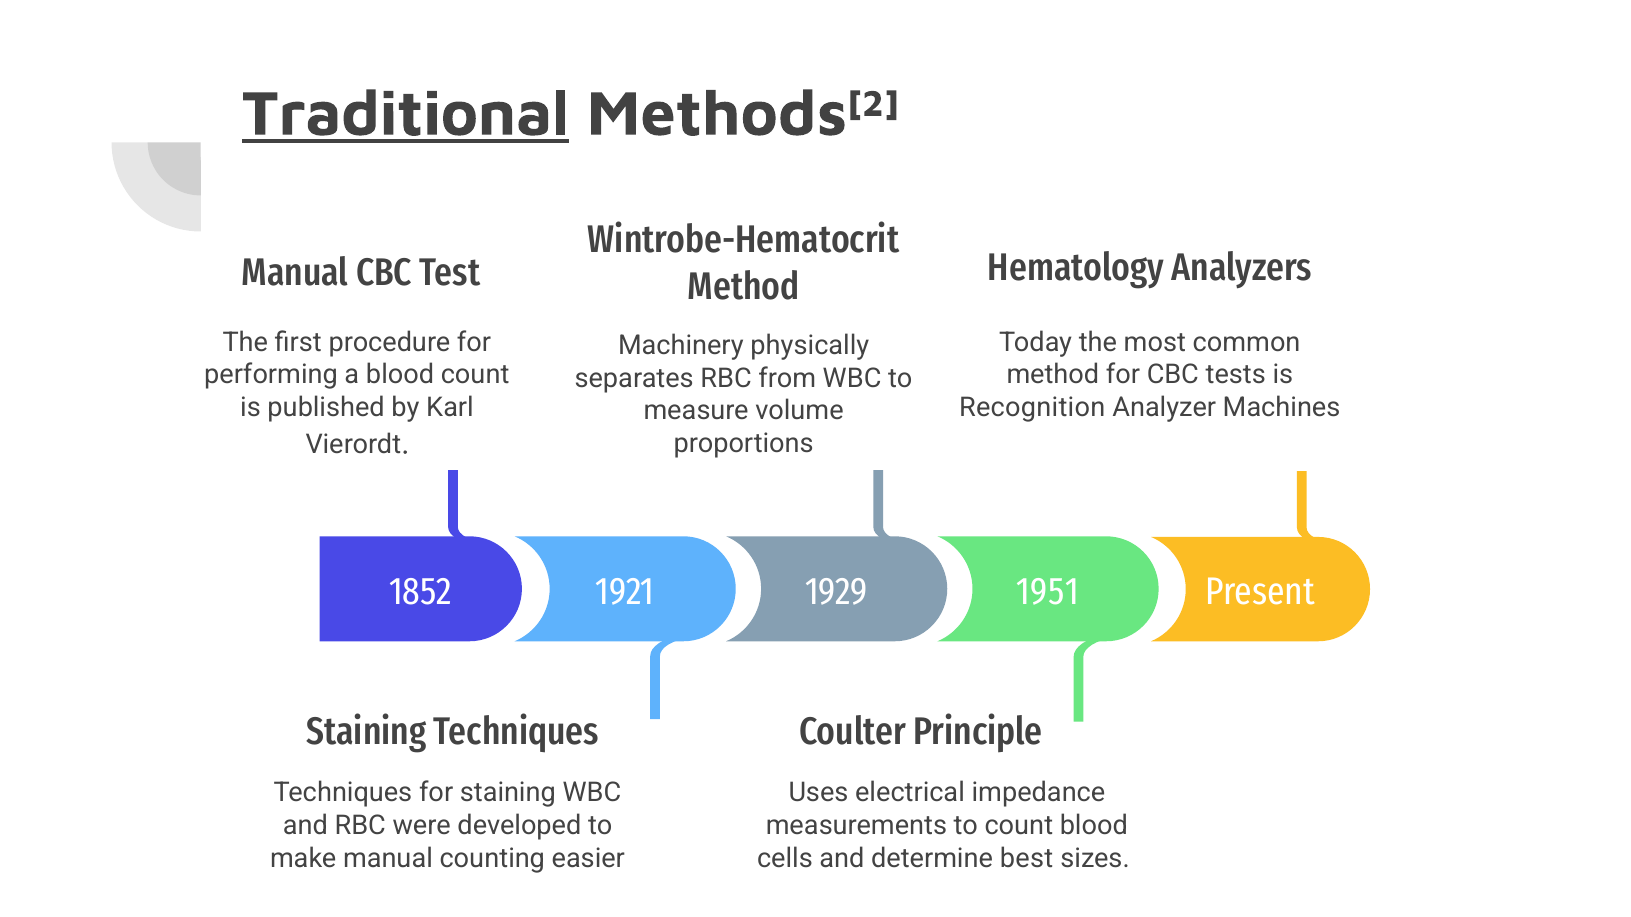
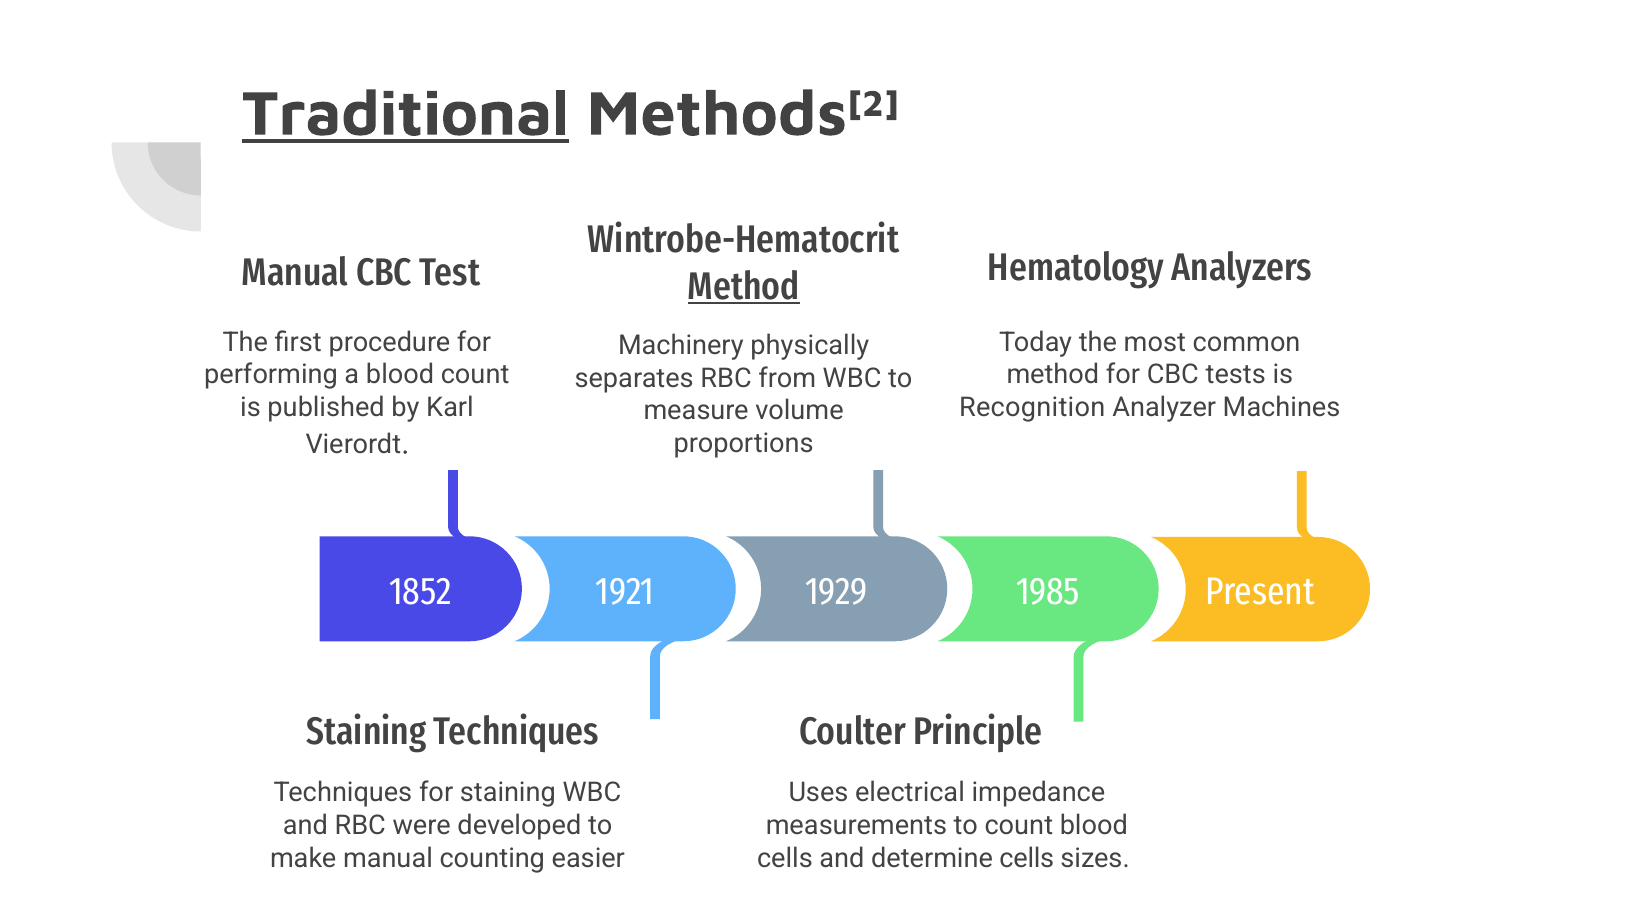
Method at (744, 286) underline: none -> present
1951: 1951 -> 1985
determine best: best -> cells
